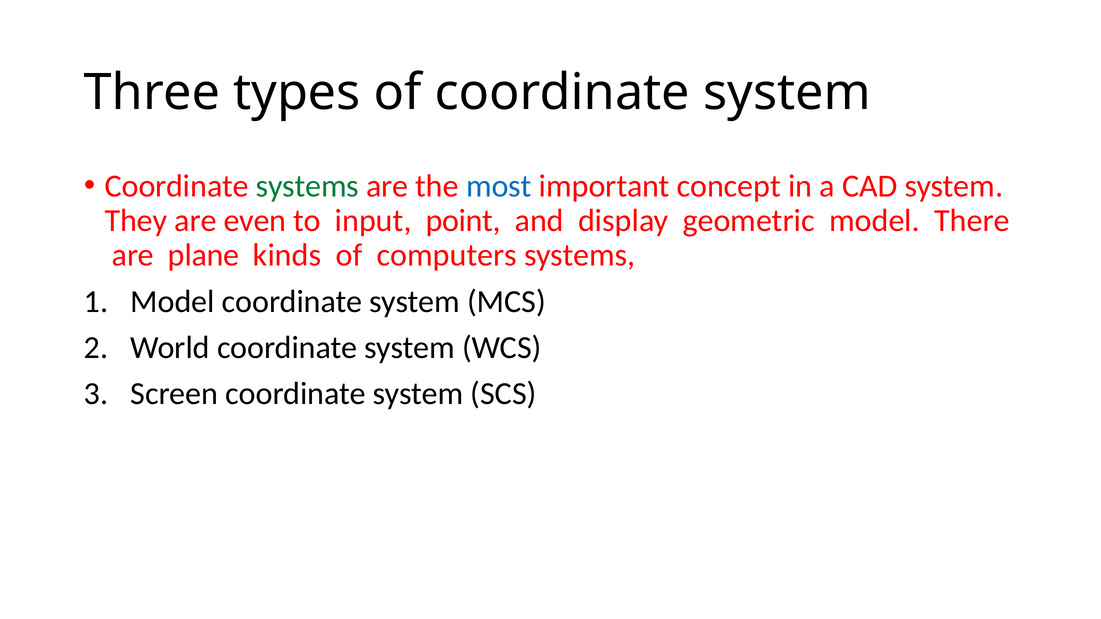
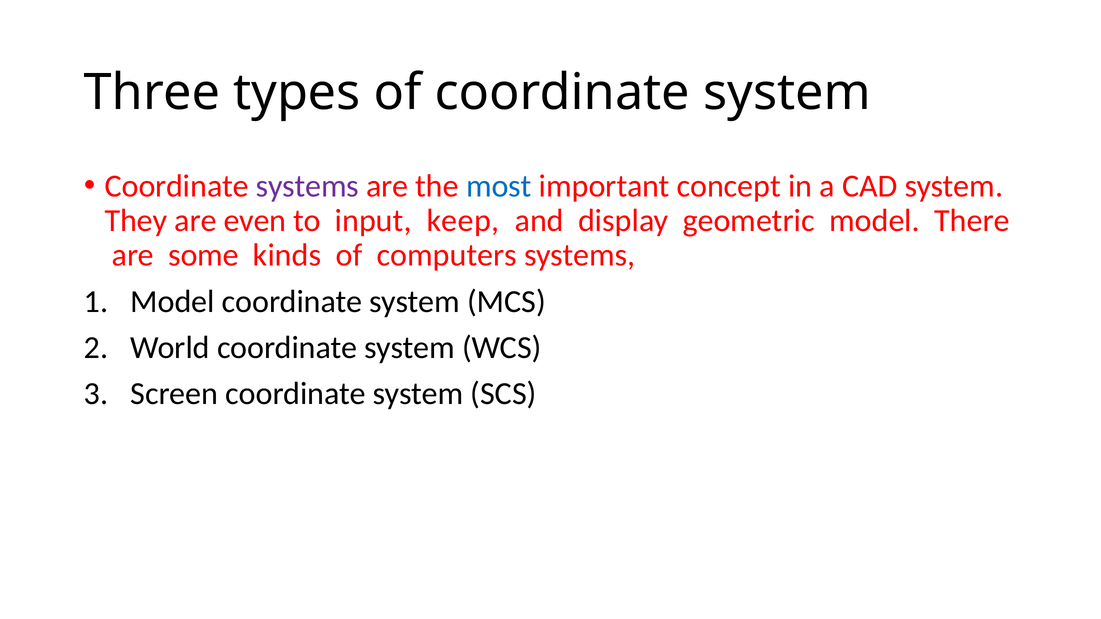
systems at (307, 186) colour: green -> purple
point: point -> keep
plane: plane -> some
